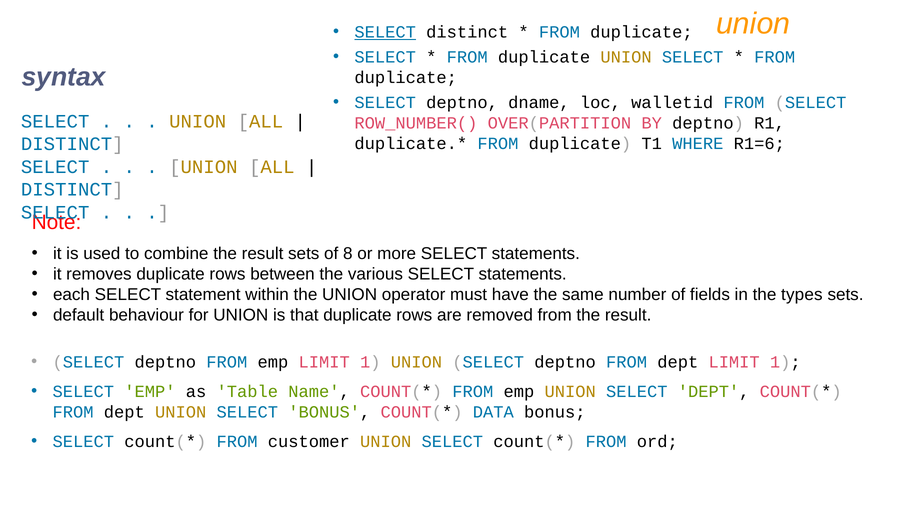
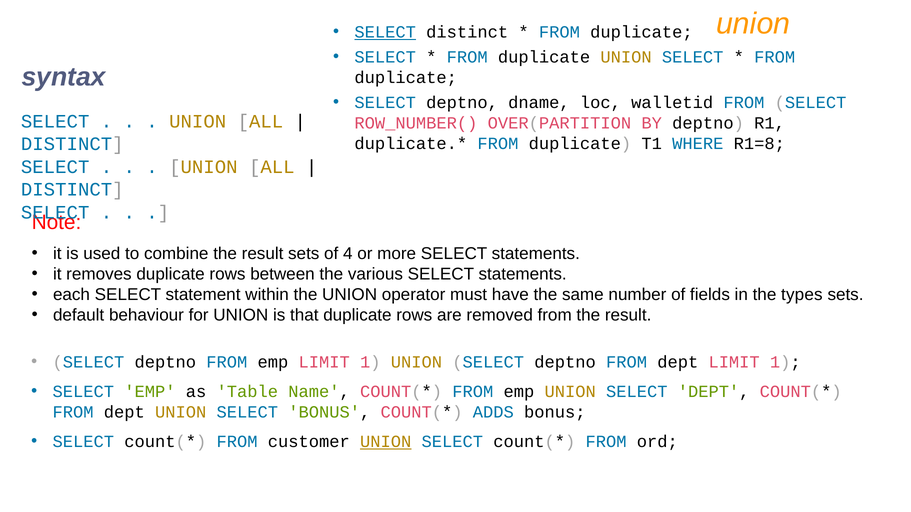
R1=6: R1=6 -> R1=8
8: 8 -> 4
DATA: DATA -> ADDS
UNION at (386, 442) underline: none -> present
